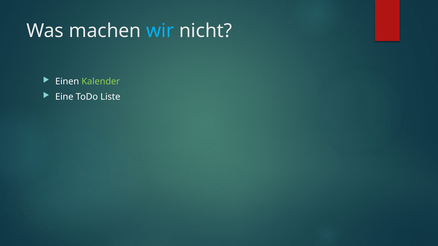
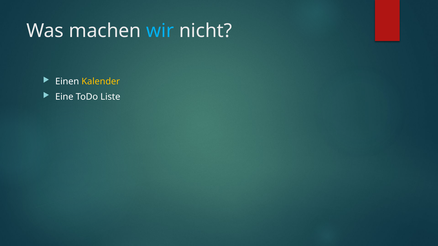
Kalender colour: light green -> yellow
